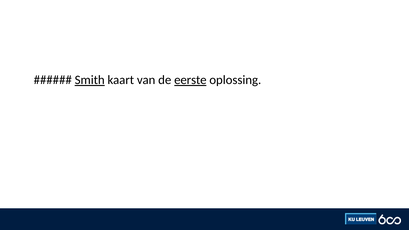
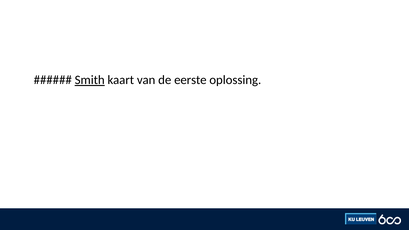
eerste underline: present -> none
